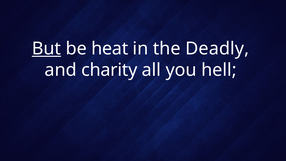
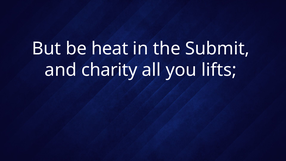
But underline: present -> none
Deadly: Deadly -> Submit
hell: hell -> lifts
